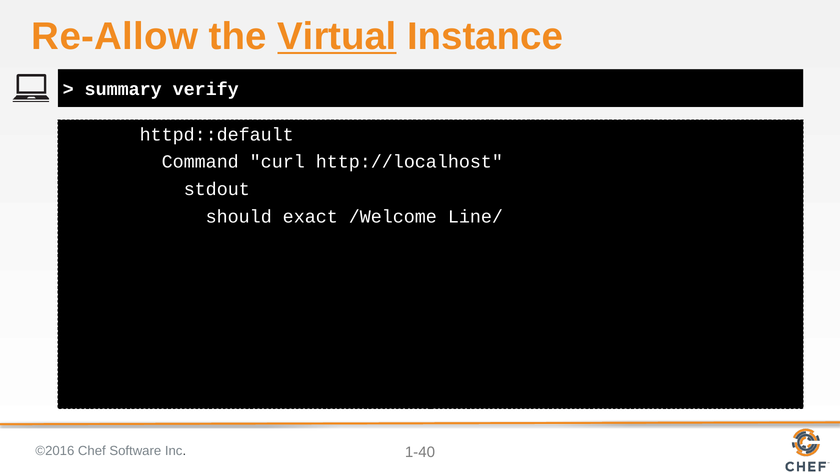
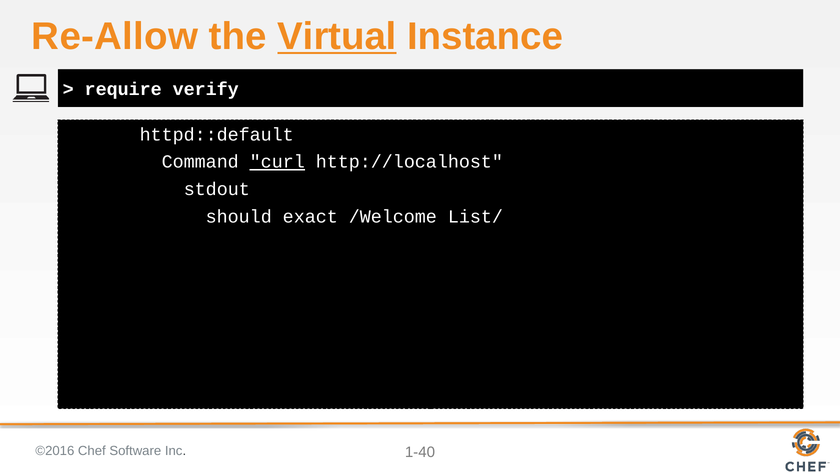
summary: summary -> require
curl underline: none -> present
Line/: Line/ -> List/
